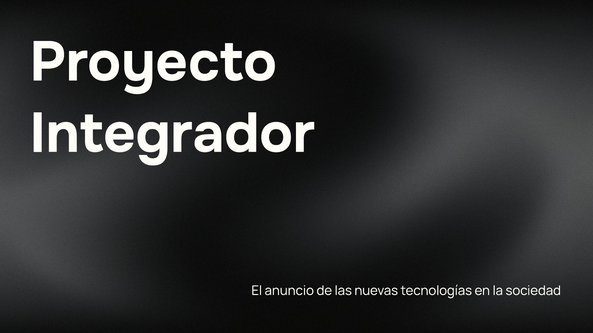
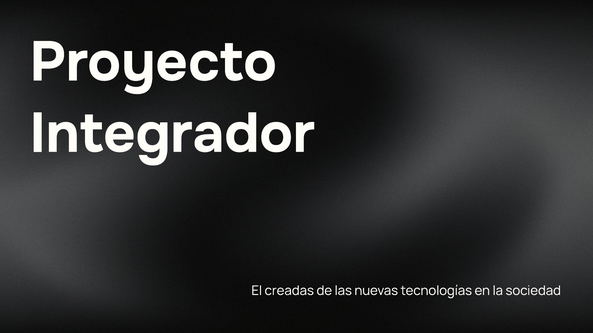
anuncio: anuncio -> creadas
